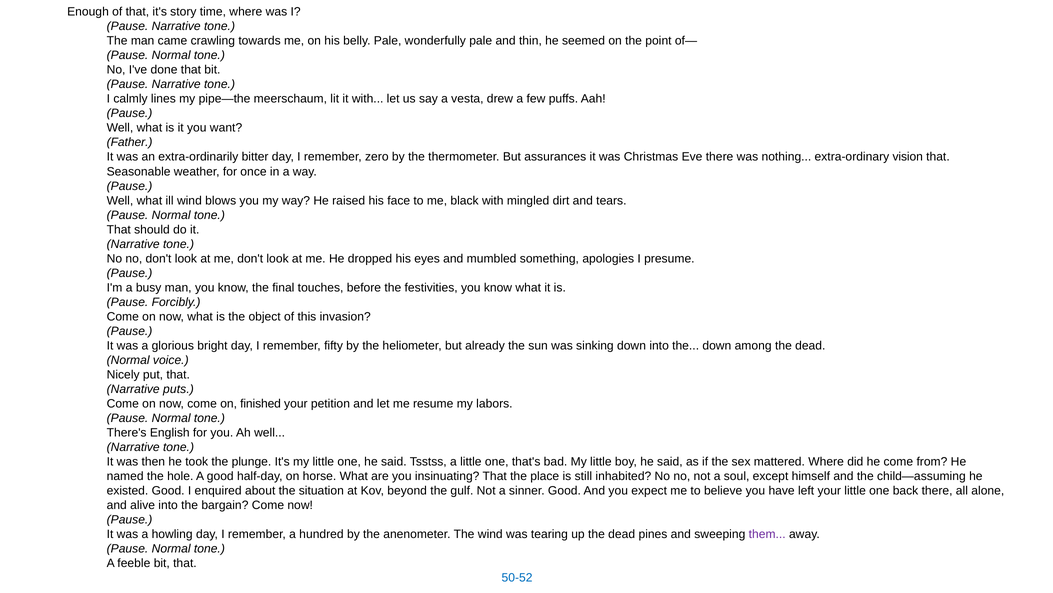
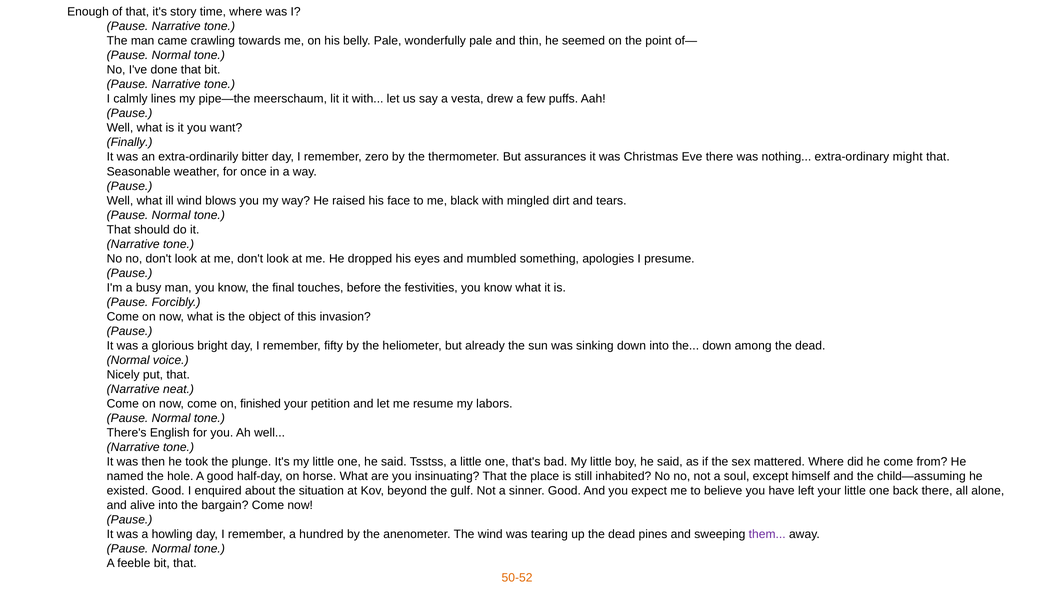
Father: Father -> Finally
vision: vision -> might
puts: puts -> neat
50-52 colour: blue -> orange
